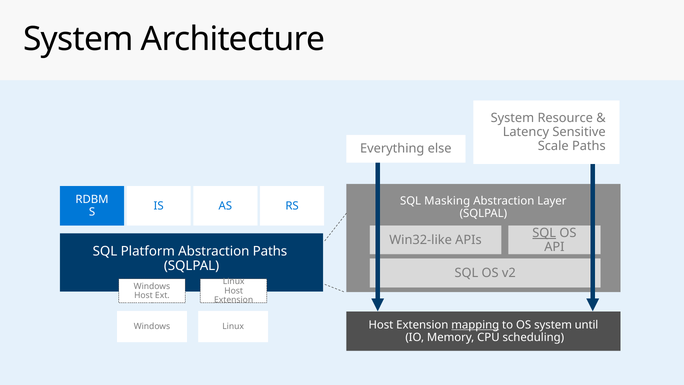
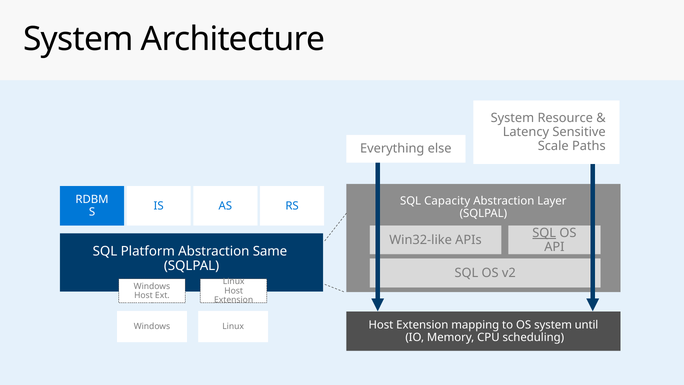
Masking: Masking -> Capacity
Abstraction Paths: Paths -> Same
mapping underline: present -> none
